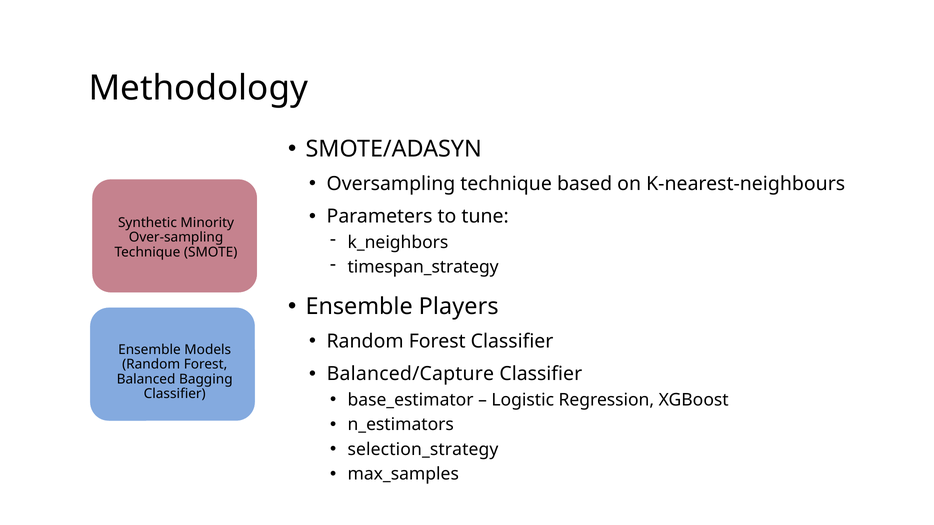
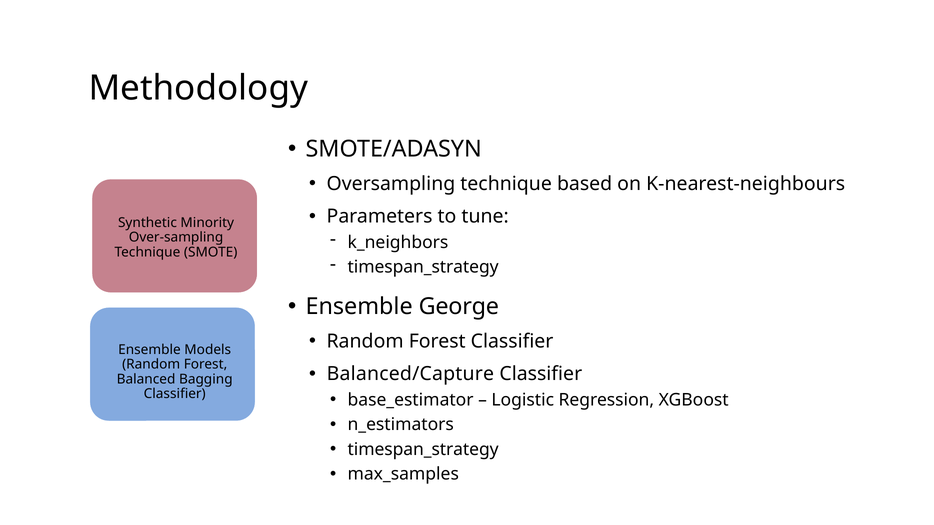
Players: Players -> George
selection_strategy at (423, 450): selection_strategy -> timespan_strategy
